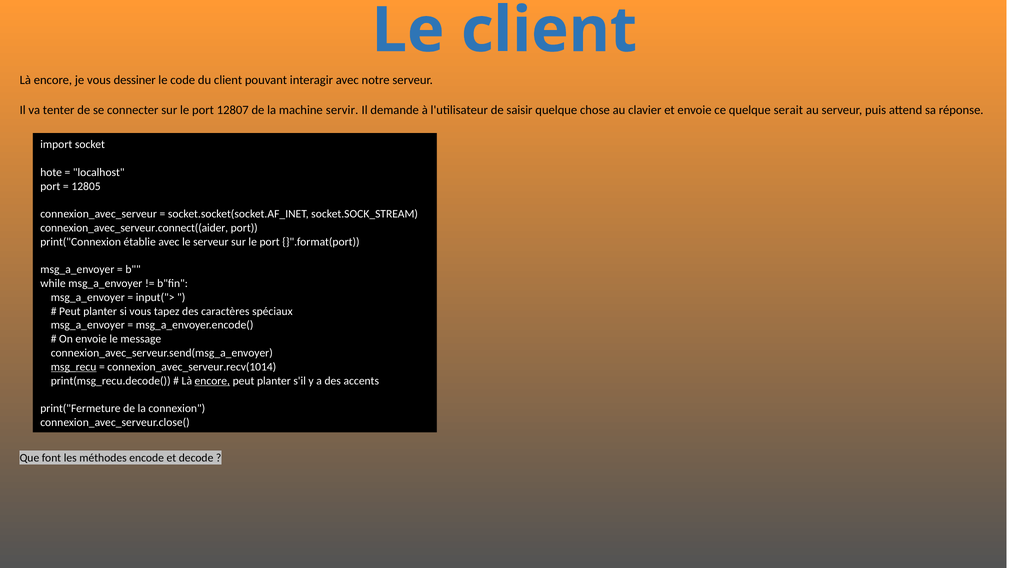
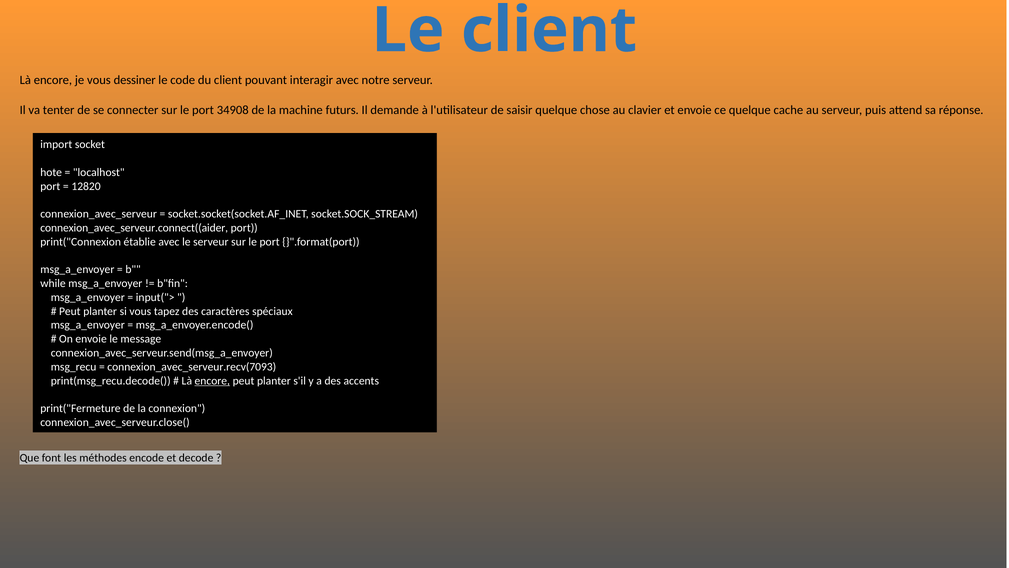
12807: 12807 -> 34908
servir: servir -> futurs
serait: serait -> cache
12805: 12805 -> 12820
msg_recu underline: present -> none
connexion_avec_serveur.recv(1014: connexion_avec_serveur.recv(1014 -> connexion_avec_serveur.recv(7093
